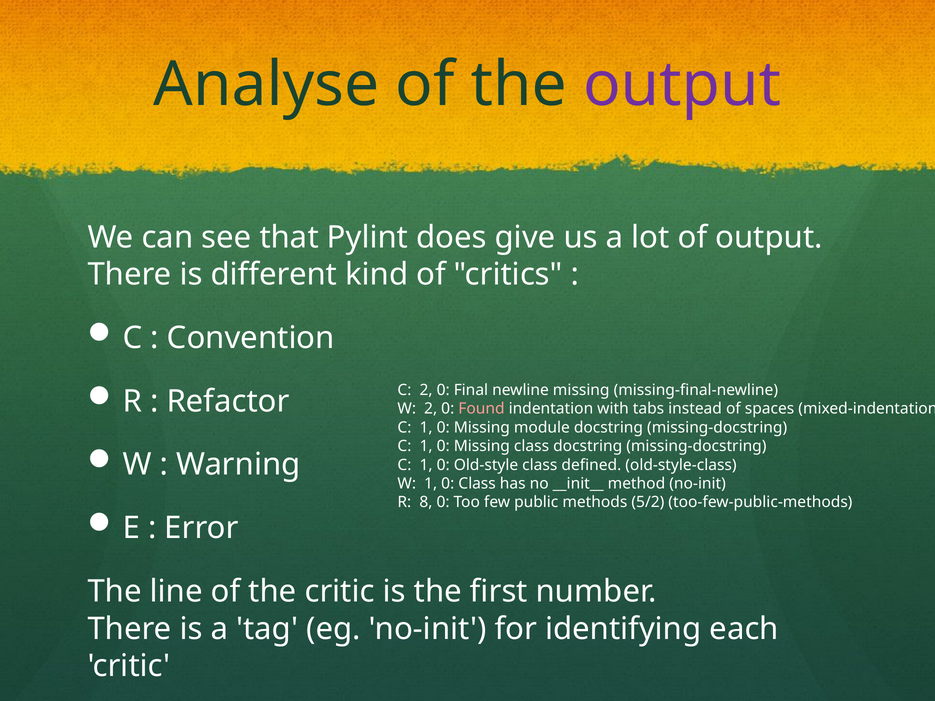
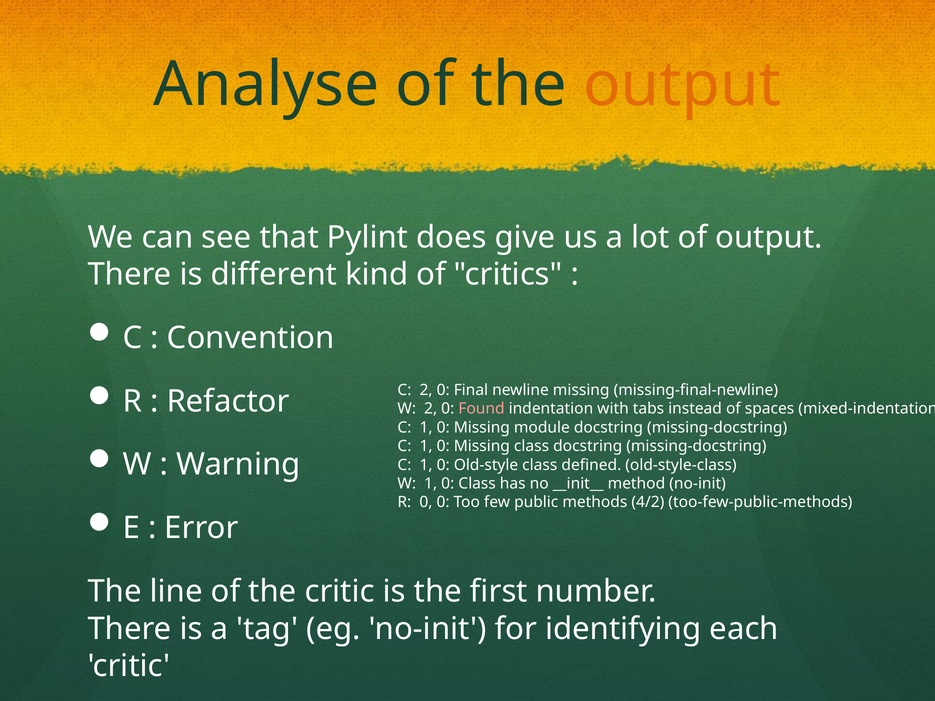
output at (682, 85) colour: purple -> orange
R 8: 8 -> 0
5/2: 5/2 -> 4/2
